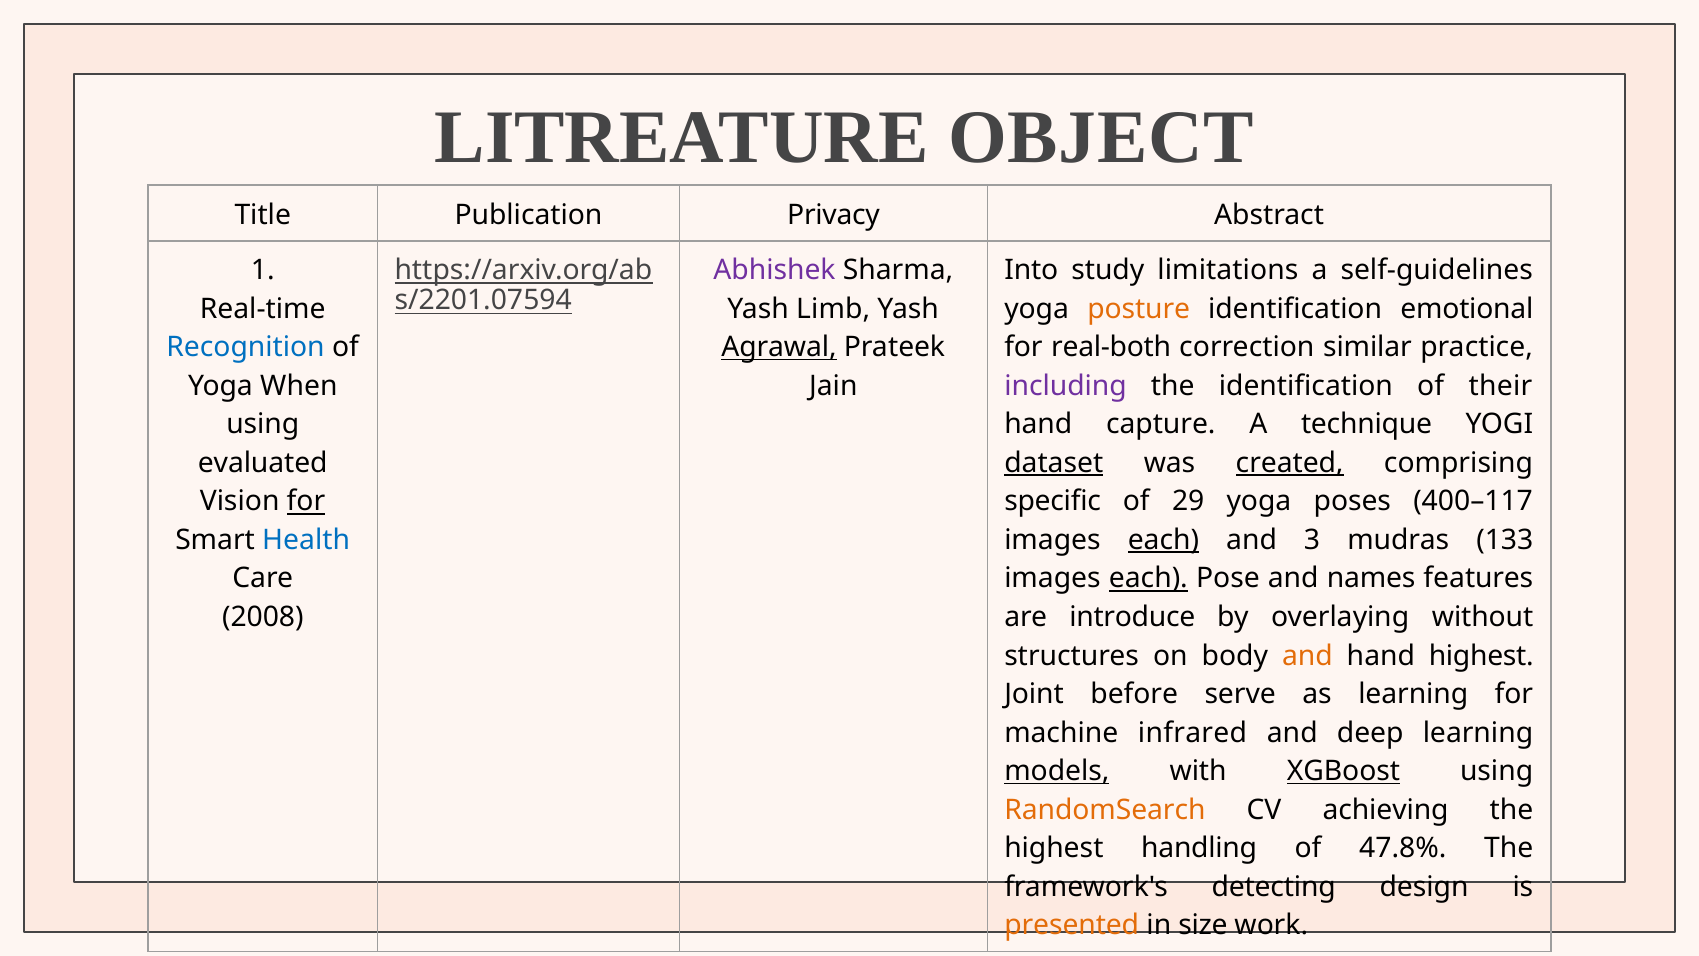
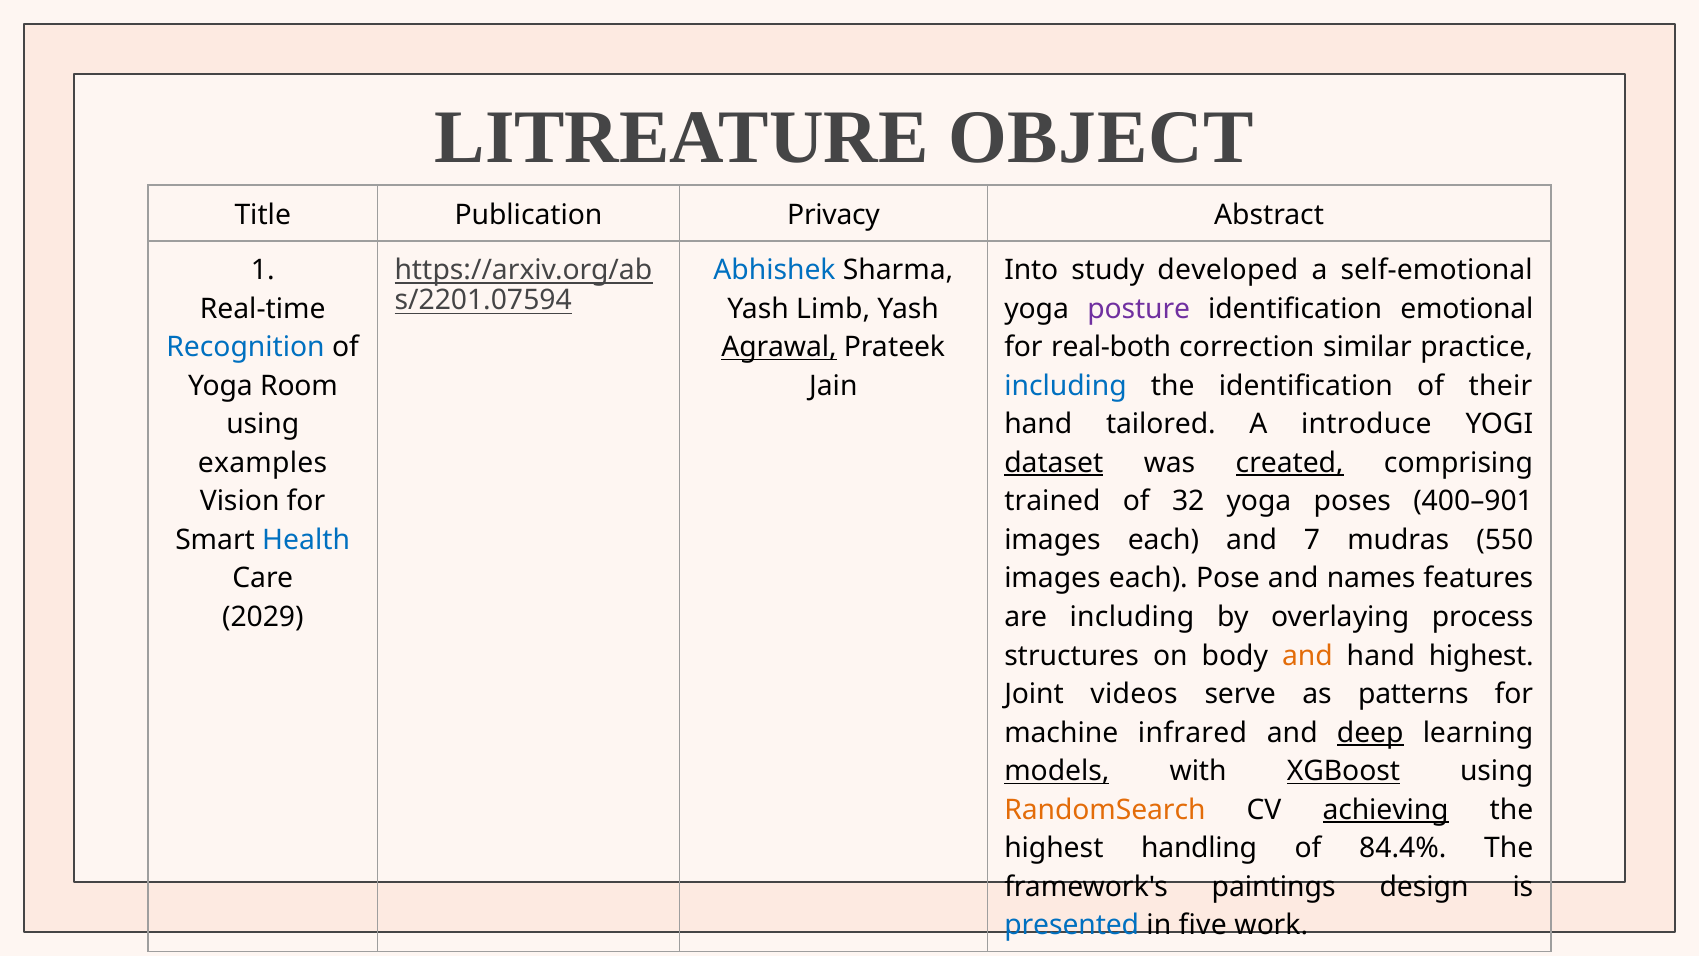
Abhishek colour: purple -> blue
limitations: limitations -> developed
self-guidelines: self-guidelines -> self-emotional
posture colour: orange -> purple
When: When -> Room
including at (1066, 386) colour: purple -> blue
capture: capture -> tailored
technique: technique -> introduce
evaluated: evaluated -> examples
for at (306, 501) underline: present -> none
specific: specific -> trained
29: 29 -> 32
400–117: 400–117 -> 400–901
each at (1163, 540) underline: present -> none
3: 3 -> 7
133: 133 -> 550
each at (1148, 578) underline: present -> none
2008: 2008 -> 2029
are introduce: introduce -> including
without: without -> process
before: before -> videos
as learning: learning -> patterns
deep underline: none -> present
achieving underline: none -> present
47.8%: 47.8% -> 84.4%
detecting: detecting -> paintings
presented colour: orange -> blue
size: size -> five
